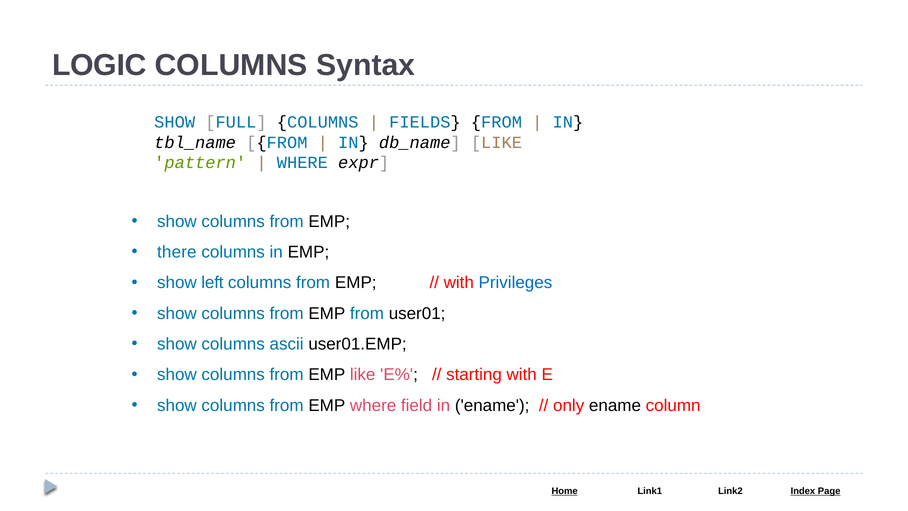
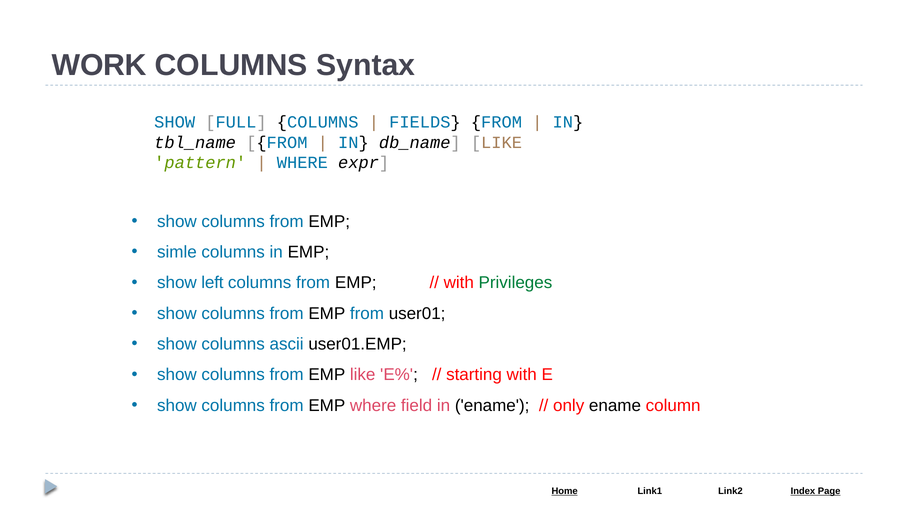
LOGIC: LOGIC -> WORK
there: there -> simle
Privileges colour: blue -> green
